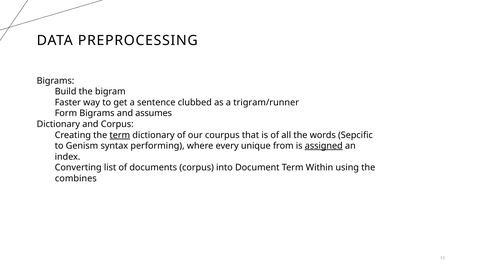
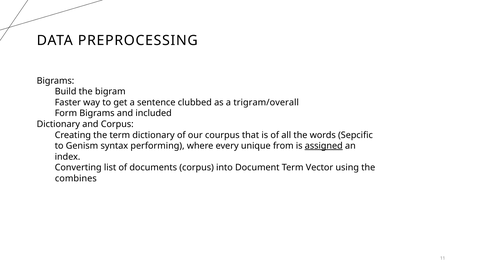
trigram/runner: trigram/runner -> trigram/overall
assumes: assumes -> included
term at (120, 135) underline: present -> none
Within: Within -> Vector
